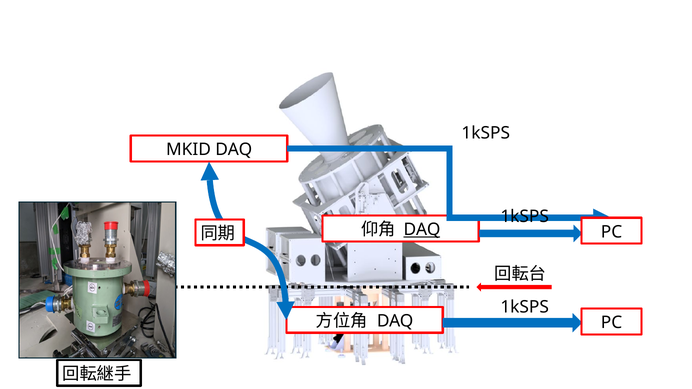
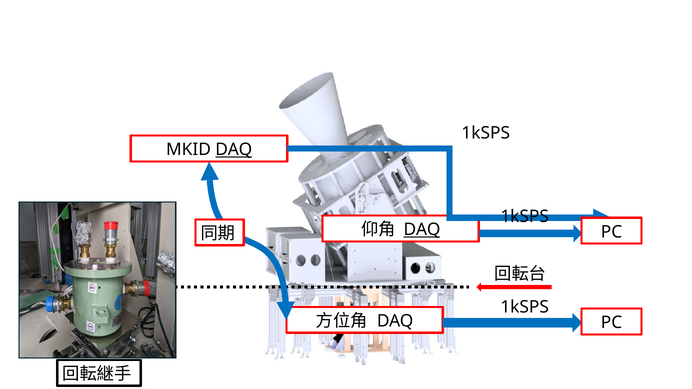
DAQ at (234, 150) underline: none -> present
